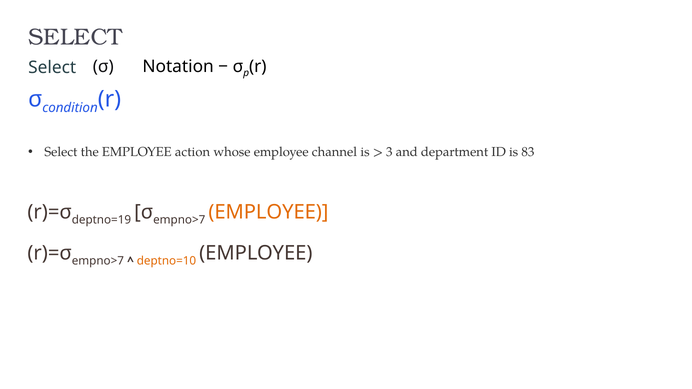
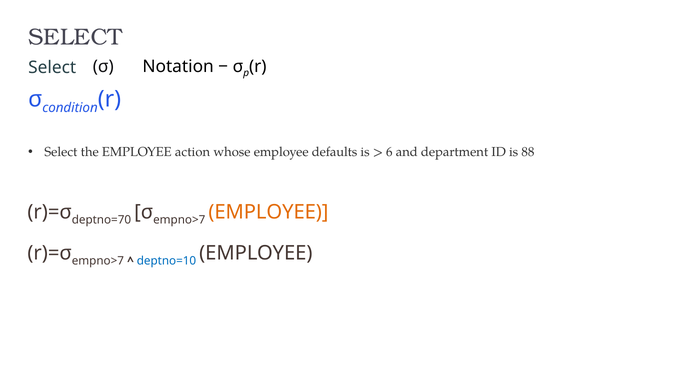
channel: channel -> defaults
3: 3 -> 6
83: 83 -> 88
deptno=19: deptno=19 -> deptno=70
deptno=10 colour: orange -> blue
